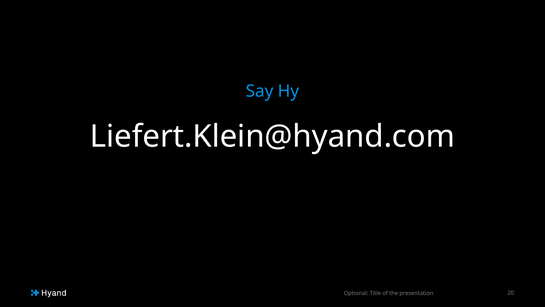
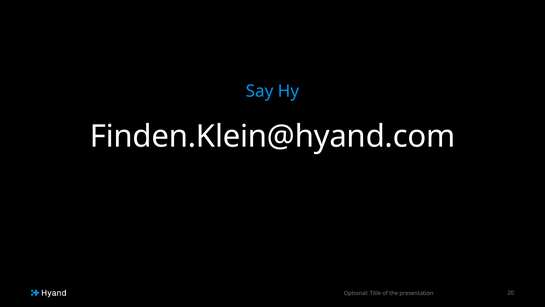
Liefert.Klein@hyand.com: Liefert.Klein@hyand.com -> Finden.Klein@hyand.com
